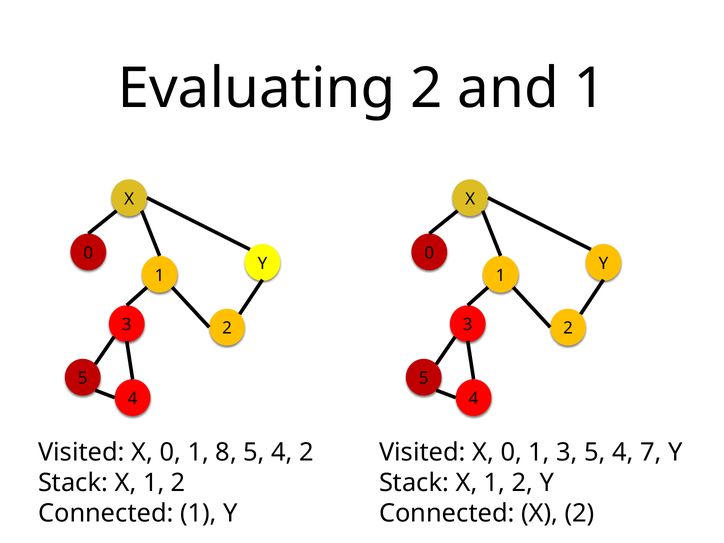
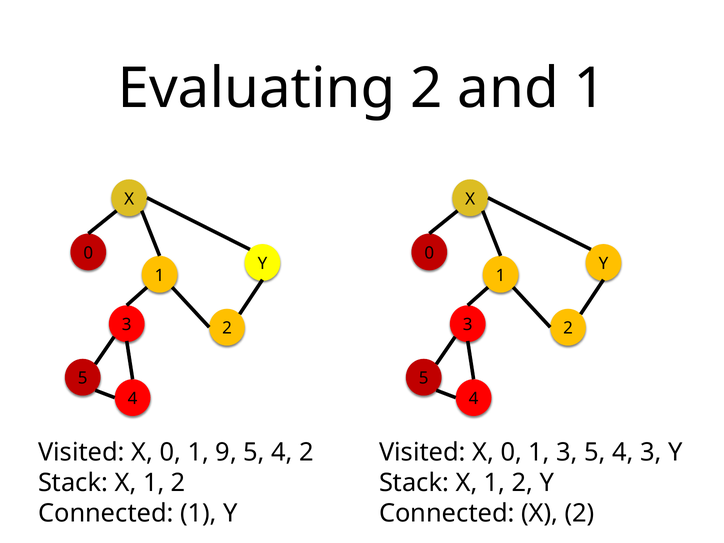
8: 8 -> 9
4 7: 7 -> 3
